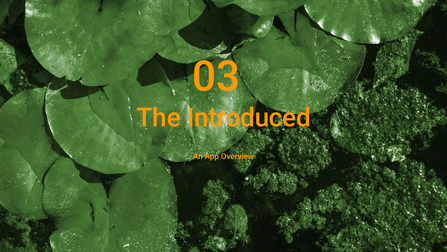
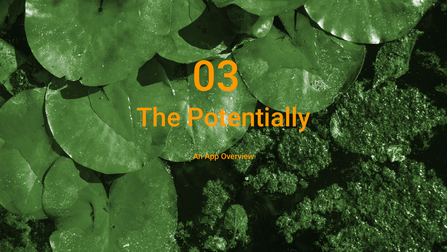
Introduced: Introduced -> Potentially
